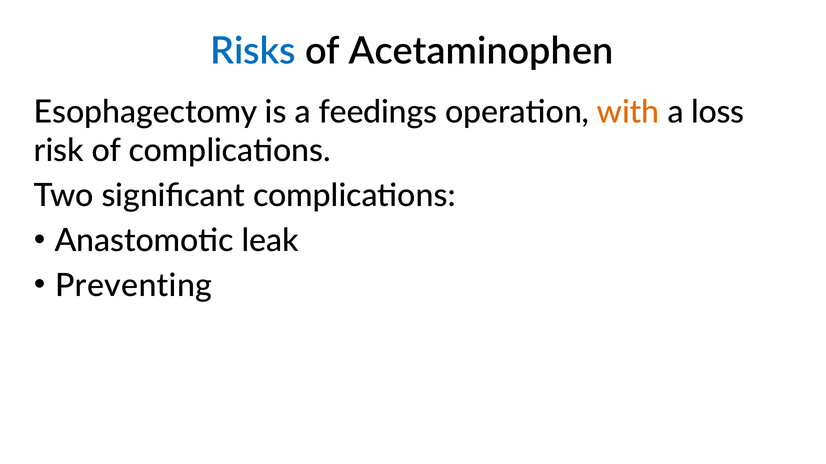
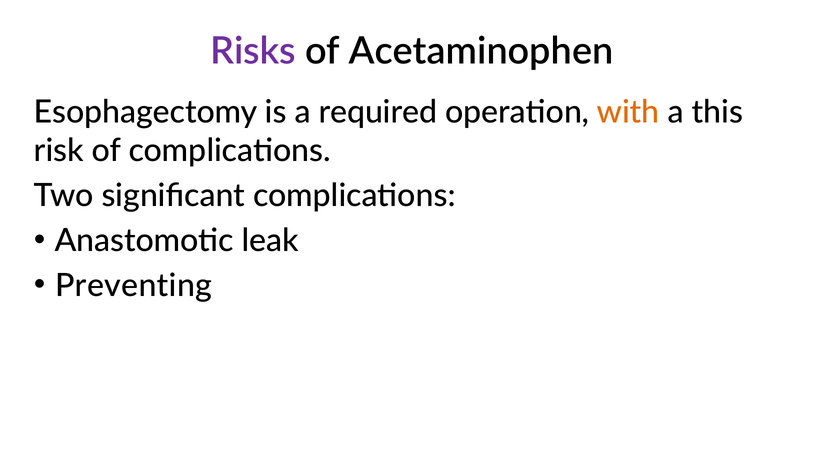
Risks colour: blue -> purple
feedings: feedings -> required
loss: loss -> this
